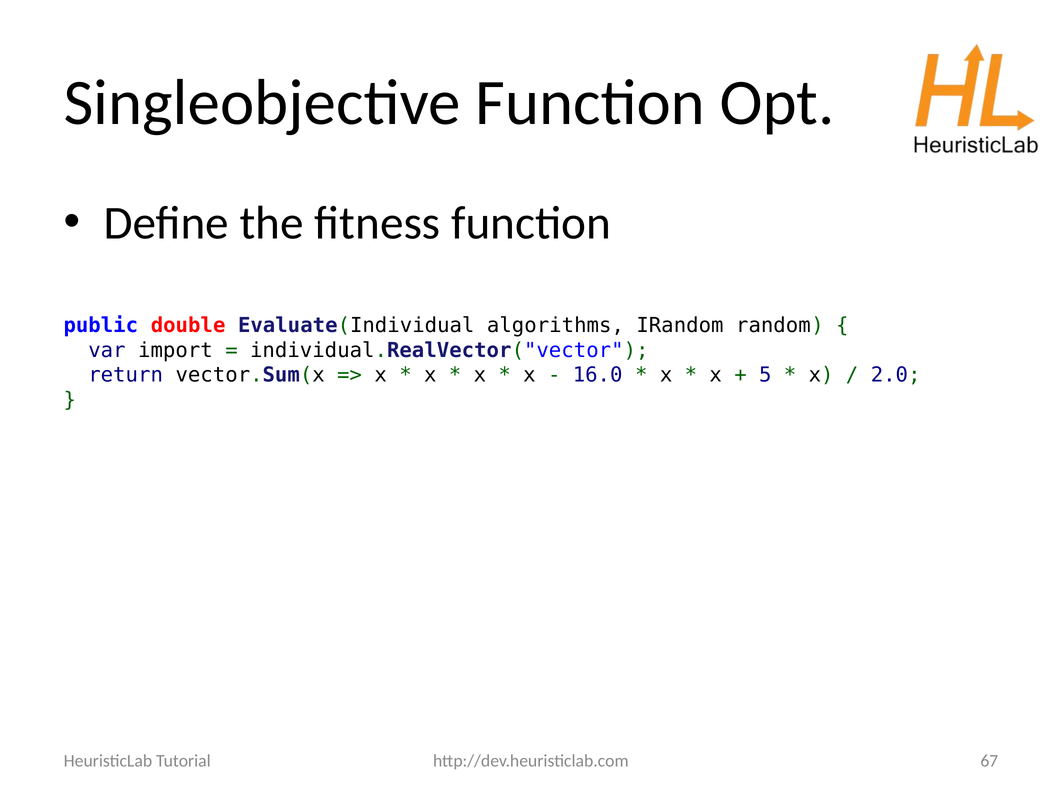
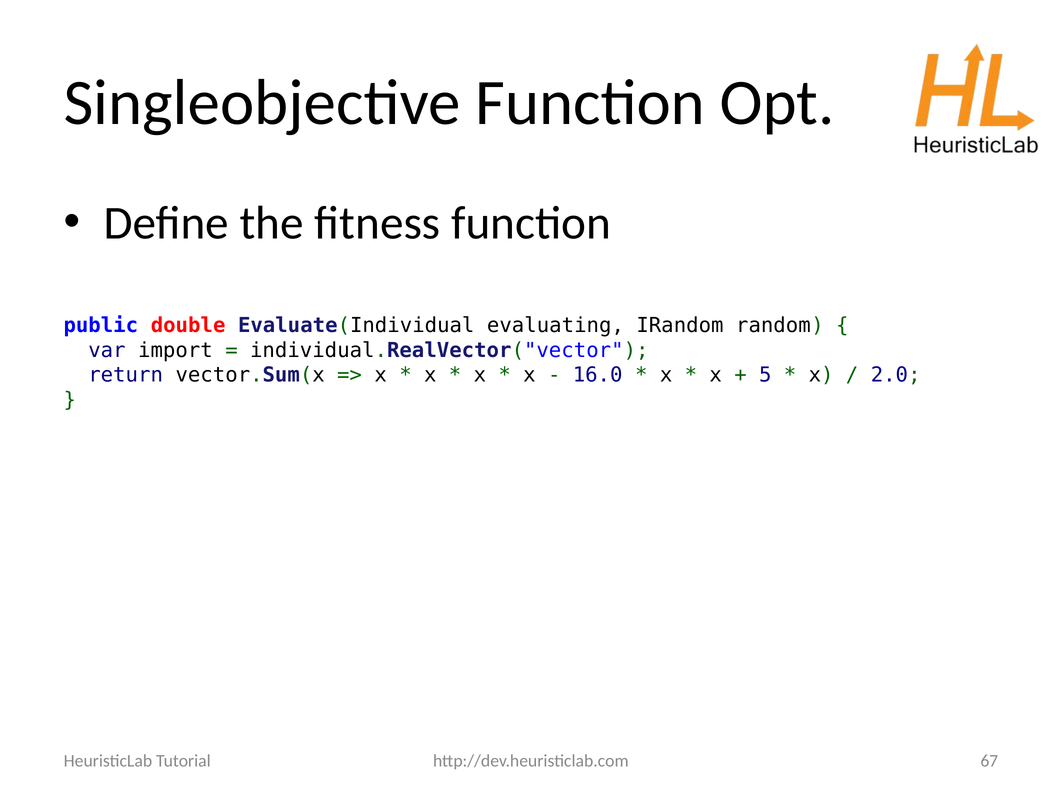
algorithms: algorithms -> evaluating
